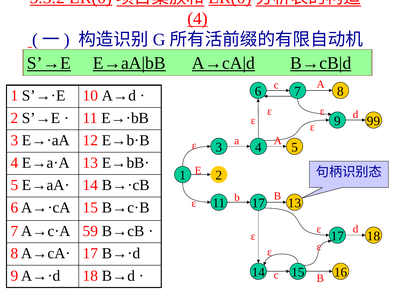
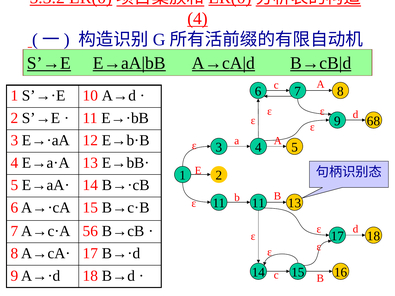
99: 99 -> 68
11 17: 17 -> 11
59: 59 -> 56
